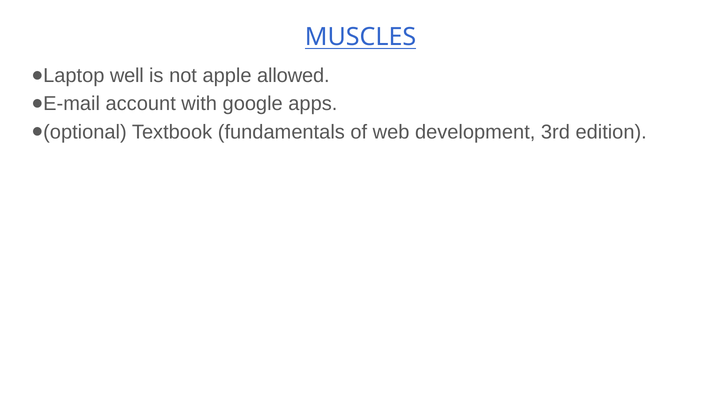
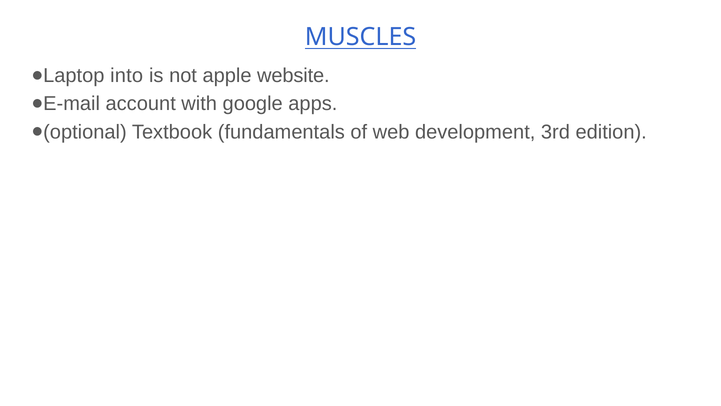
well: well -> into
allowed: allowed -> website
